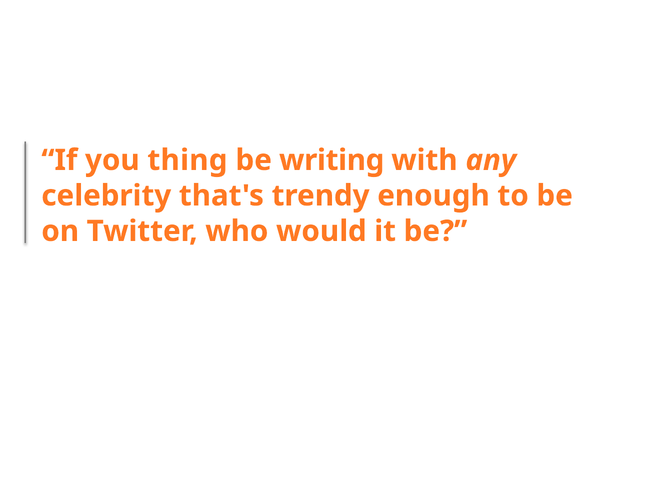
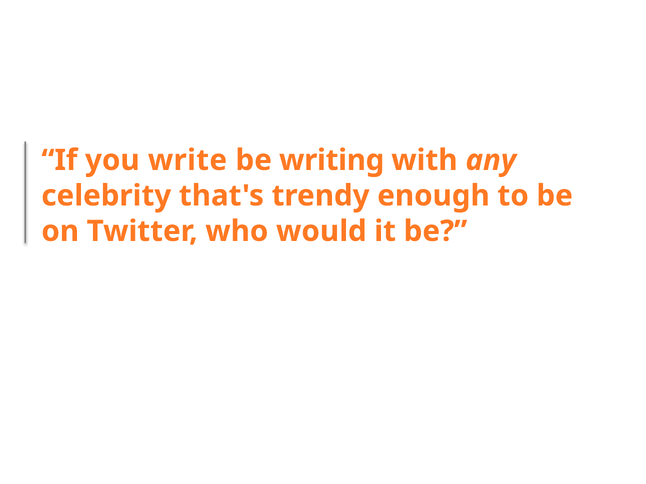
thing: thing -> write
